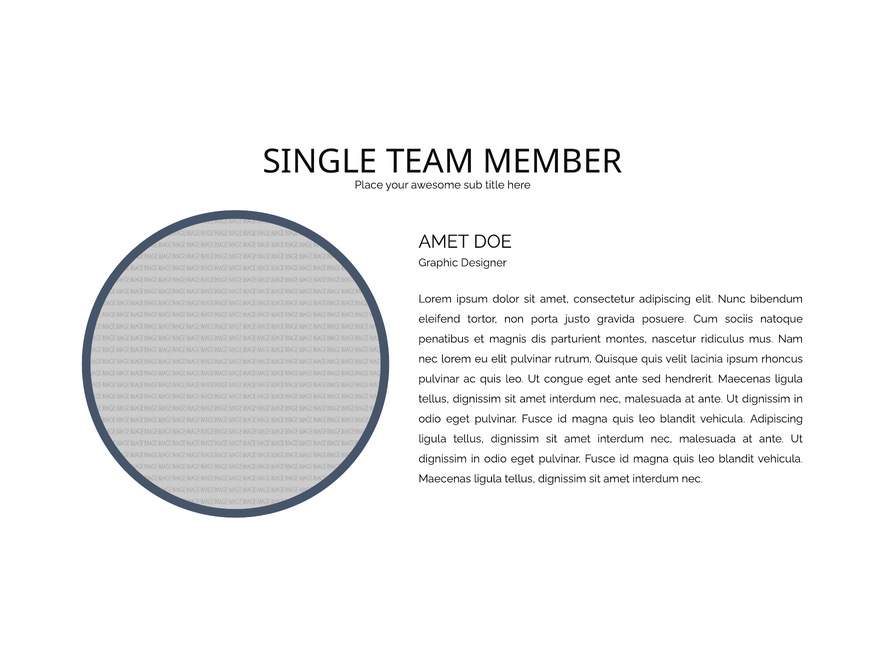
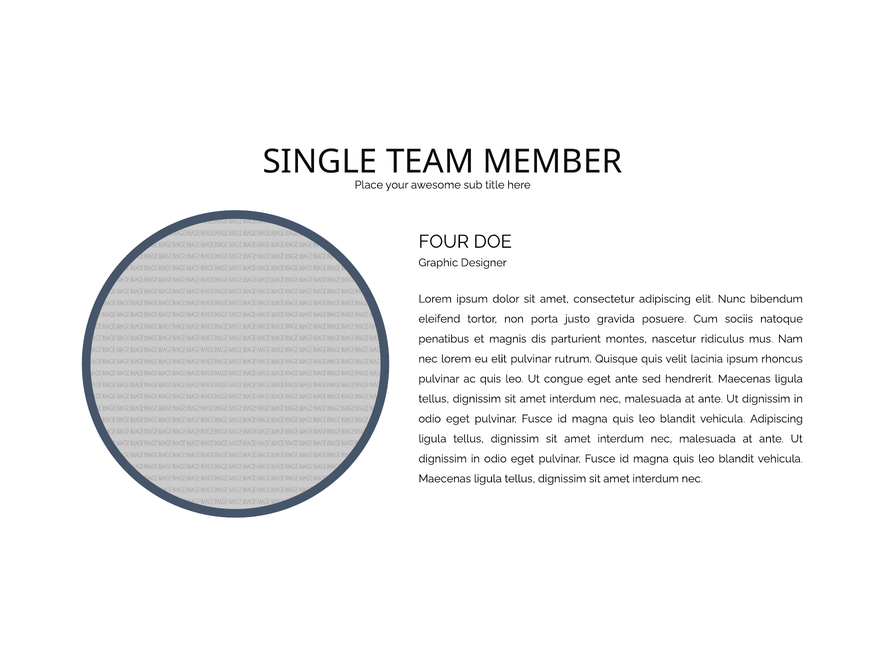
AMET at (444, 242): AMET -> FOUR
